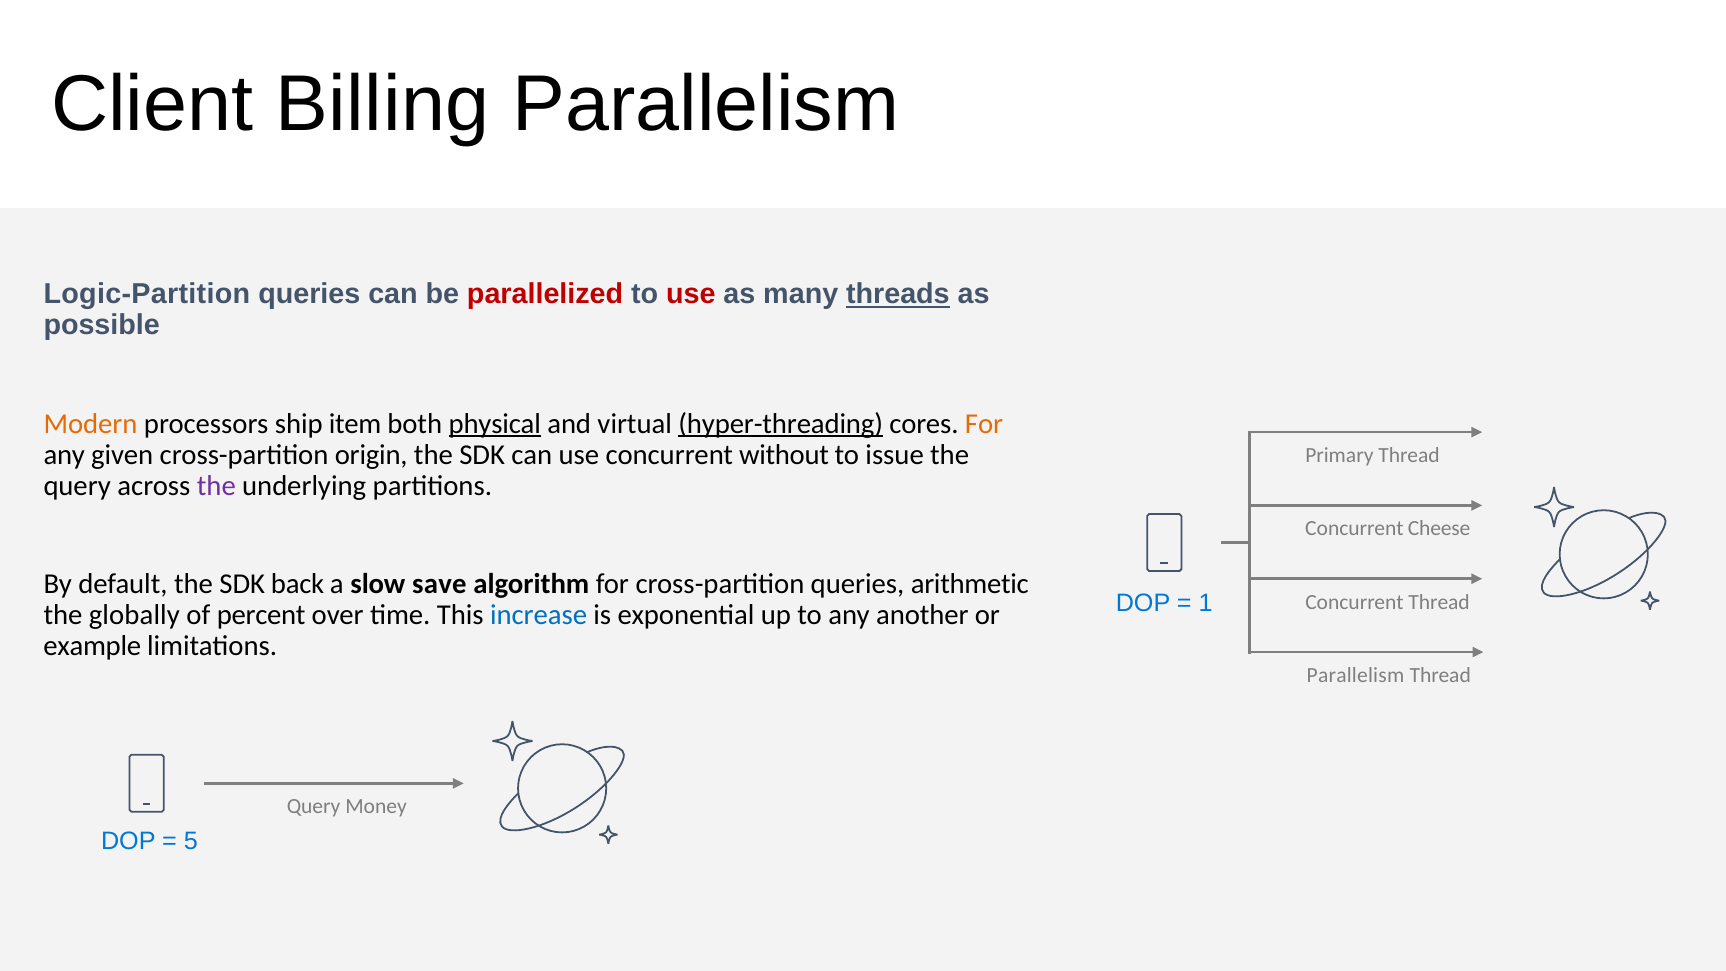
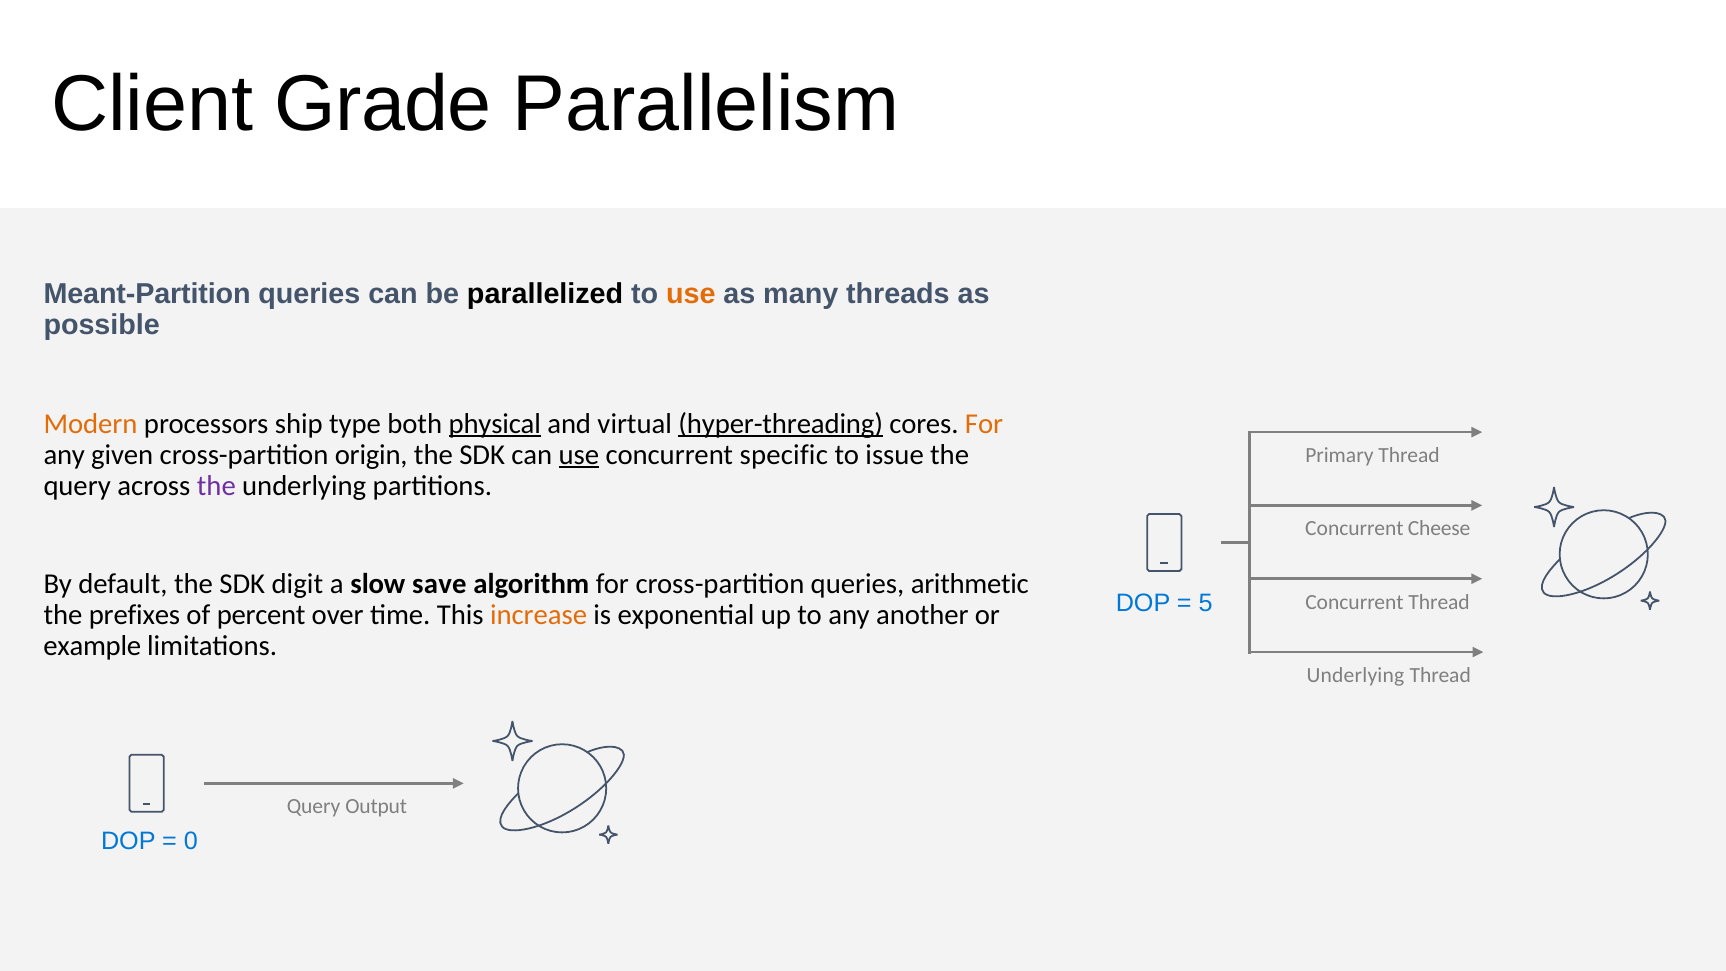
Billing: Billing -> Grade
Logic-Partition: Logic-Partition -> Meant-Partition
parallelized colour: red -> black
use at (691, 294) colour: red -> orange
threads underline: present -> none
item: item -> type
use at (579, 455) underline: none -> present
without: without -> specific
back: back -> digit
1: 1 -> 5
globally: globally -> prefixes
increase colour: blue -> orange
Parallelism at (1355, 675): Parallelism -> Underlying
Money: Money -> Output
5: 5 -> 0
